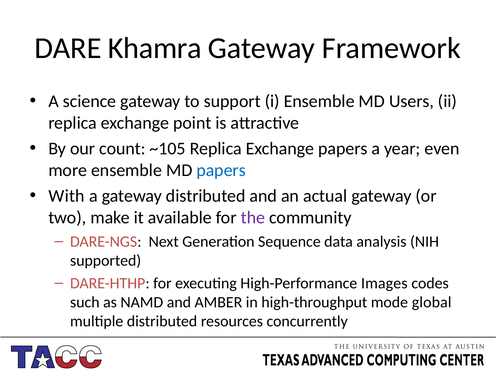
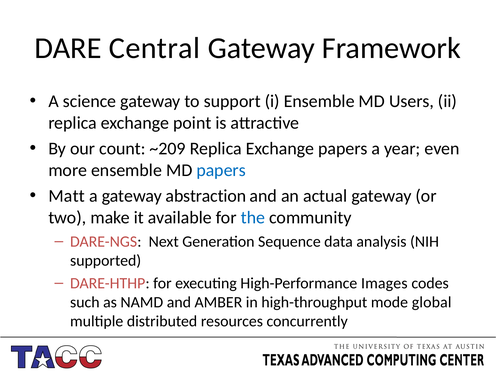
Khamra: Khamra -> Central
~105: ~105 -> ~209
With: With -> Matt
gateway distributed: distributed -> abstraction
the colour: purple -> blue
